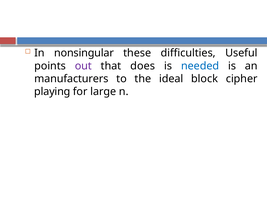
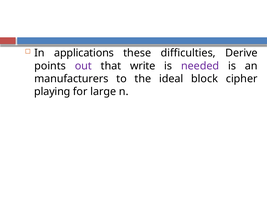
nonsingular: nonsingular -> applications
Useful: Useful -> Derive
does: does -> write
needed colour: blue -> purple
